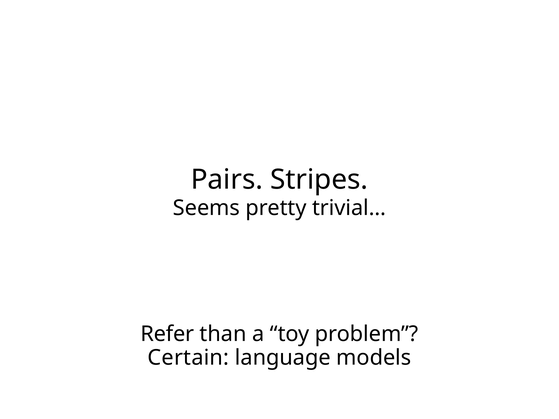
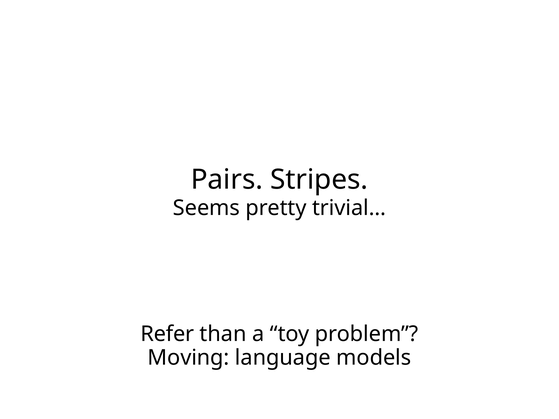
Certain: Certain -> Moving
